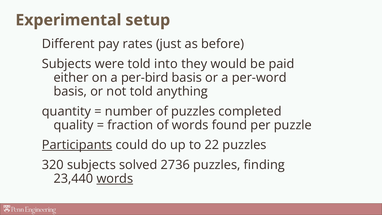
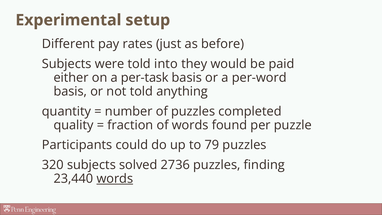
per-bird: per-bird -> per-task
Participants underline: present -> none
22: 22 -> 79
